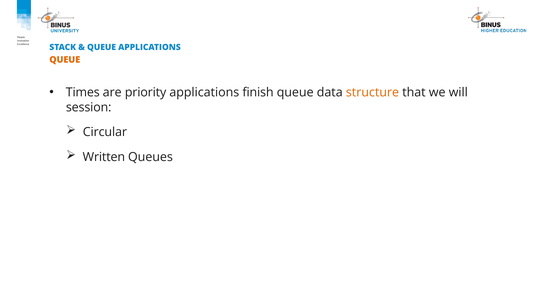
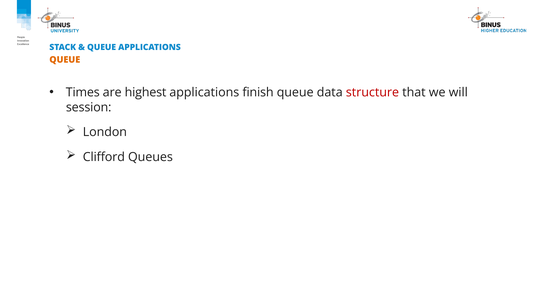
priority: priority -> highest
structure colour: orange -> red
Circular: Circular -> London
Written: Written -> Clifford
